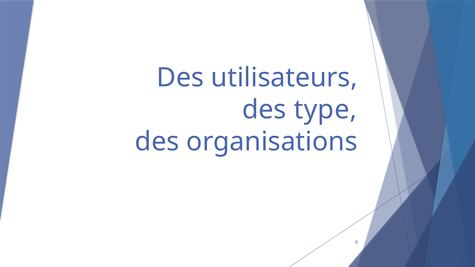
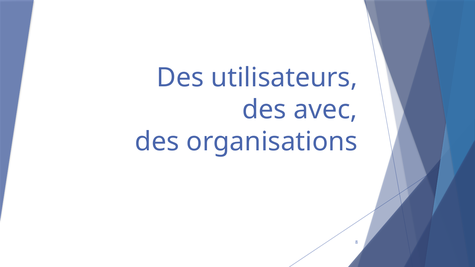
type: type -> avec
